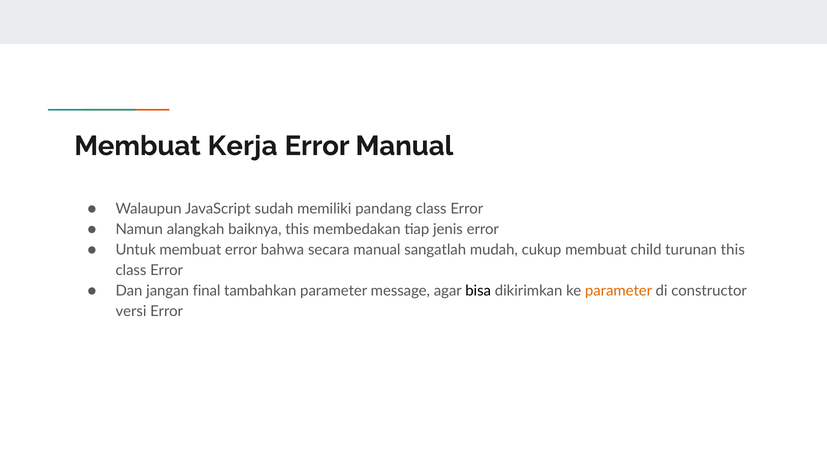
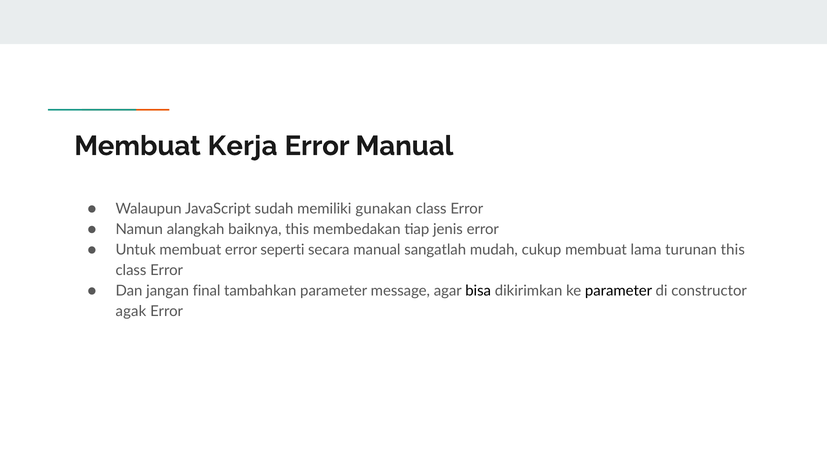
pandang: pandang -> gunakan
bahwa: bahwa -> seperti
child: child -> lama
parameter at (619, 291) colour: orange -> black
versi: versi -> agak
